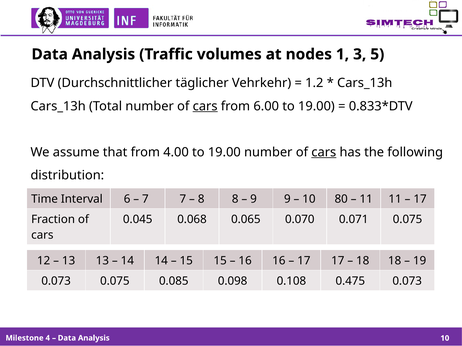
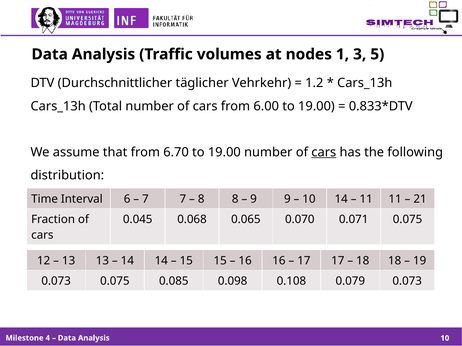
cars at (205, 106) underline: present -> none
4.00: 4.00 -> 6.70
10 80: 80 -> 14
17 at (420, 199): 17 -> 21
0.475: 0.475 -> 0.079
